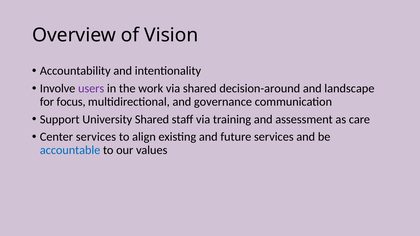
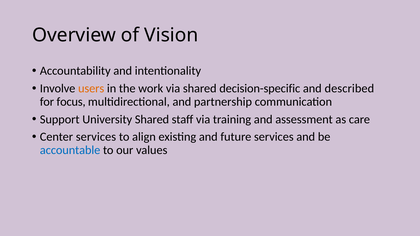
users colour: purple -> orange
decision-around: decision-around -> decision-specific
landscape: landscape -> described
governance: governance -> partnership
